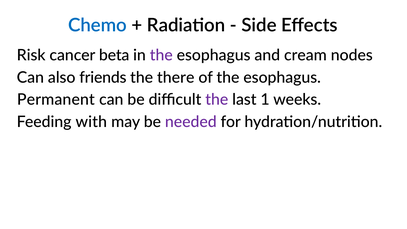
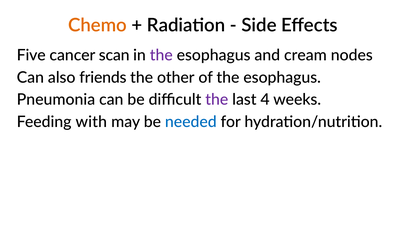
Chemo colour: blue -> orange
Risk: Risk -> Five
beta: beta -> scan
there: there -> other
Permanent: Permanent -> Pneumonia
1: 1 -> 4
needed colour: purple -> blue
